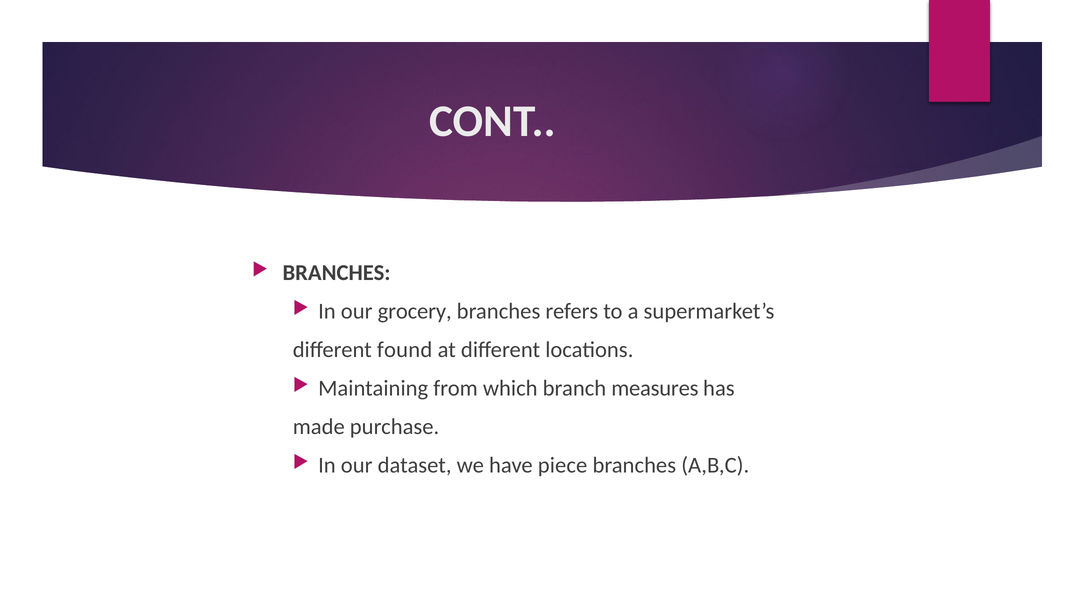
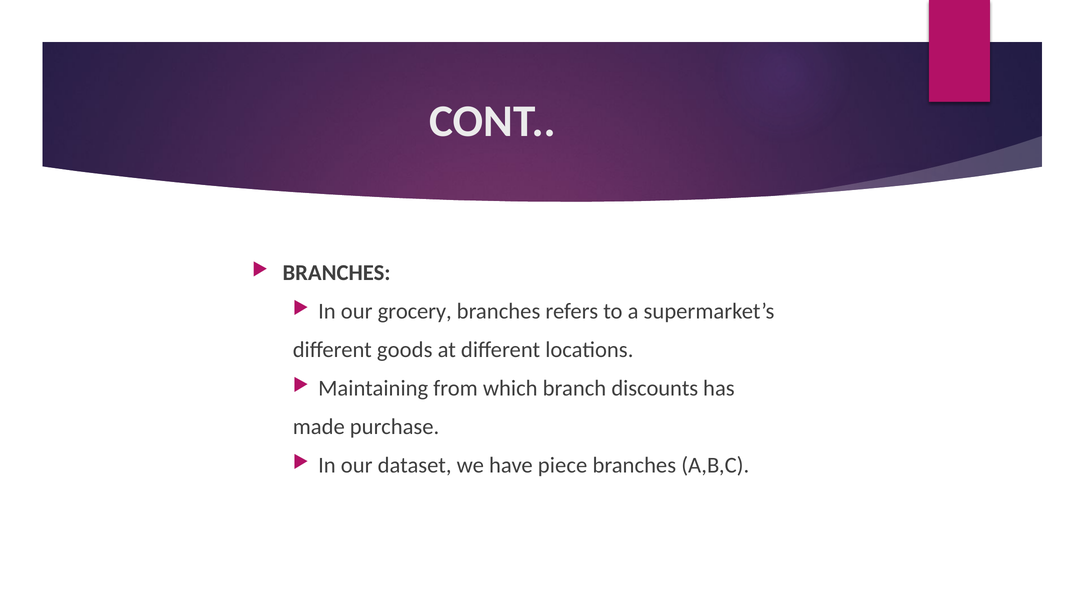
found: found -> goods
measures: measures -> discounts
